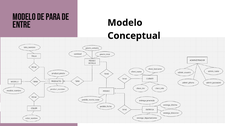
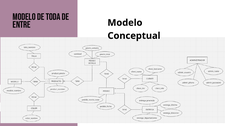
Para: Para -> Toda
